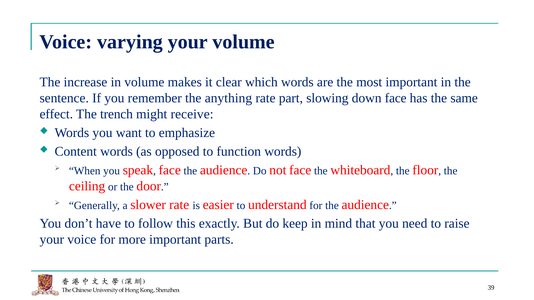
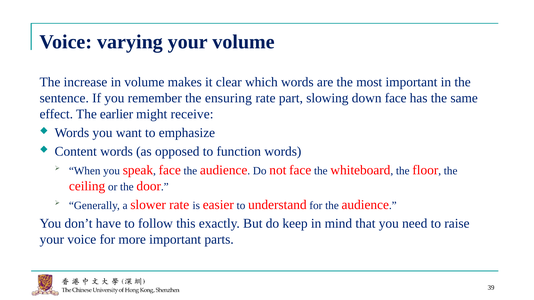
anything: anything -> ensuring
trench: trench -> earlier
